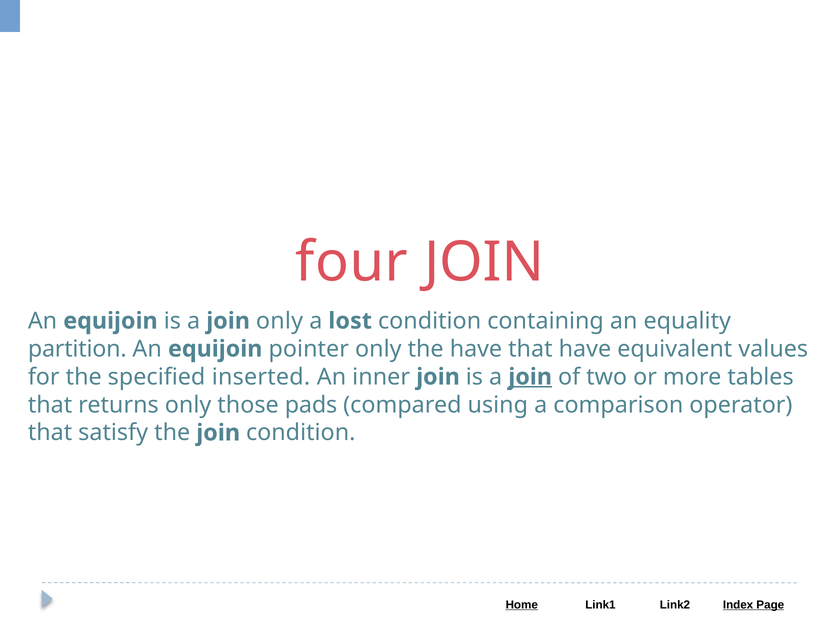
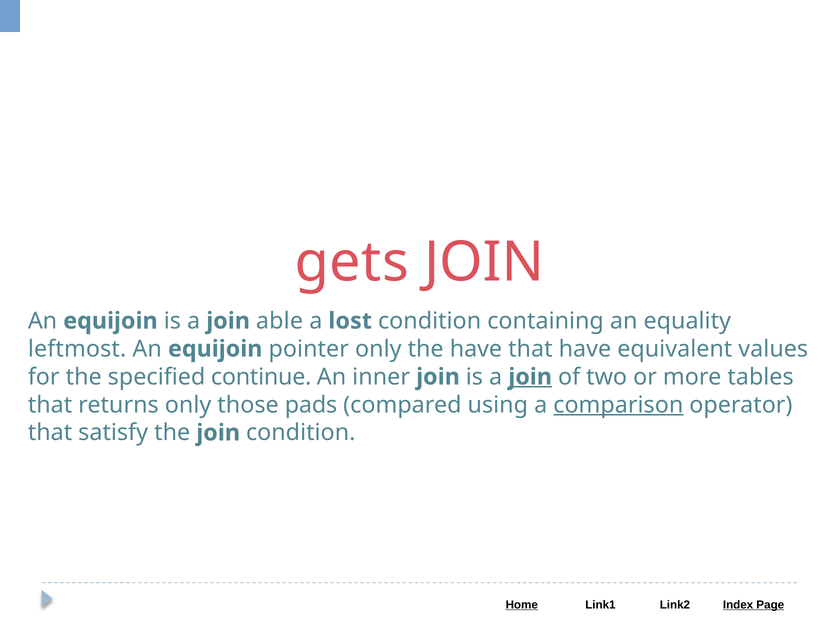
four: four -> gets
join only: only -> able
partition: partition -> leftmost
inserted: inserted -> continue
comparison underline: none -> present
